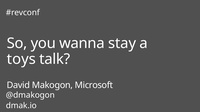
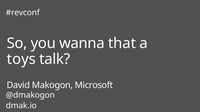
stay: stay -> that
